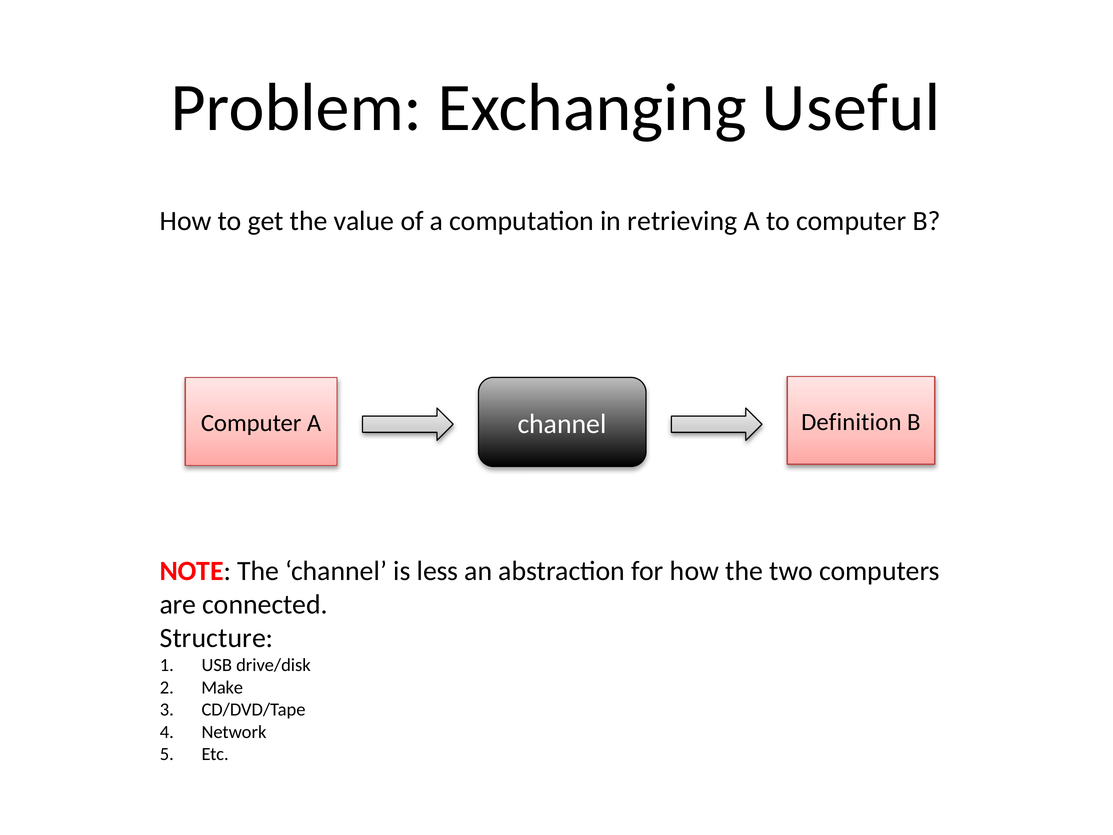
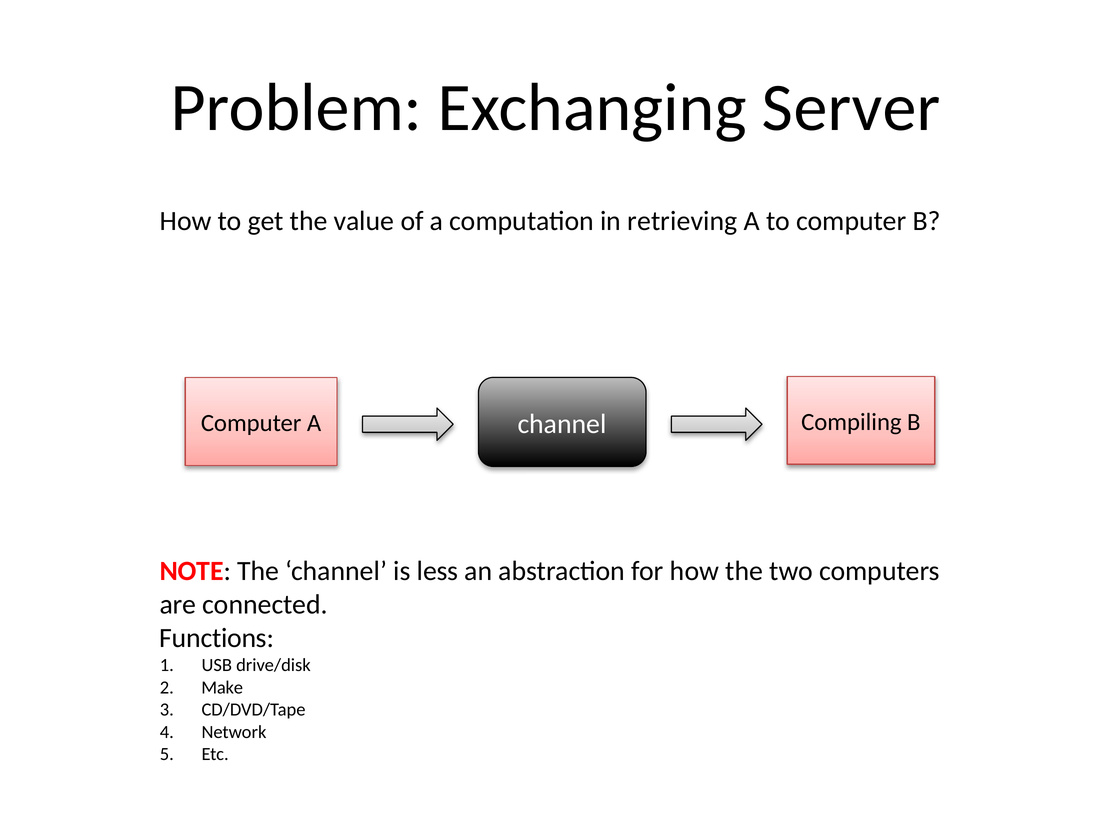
Useful: Useful -> Server
Definition: Definition -> Compiling
Structure: Structure -> Functions
